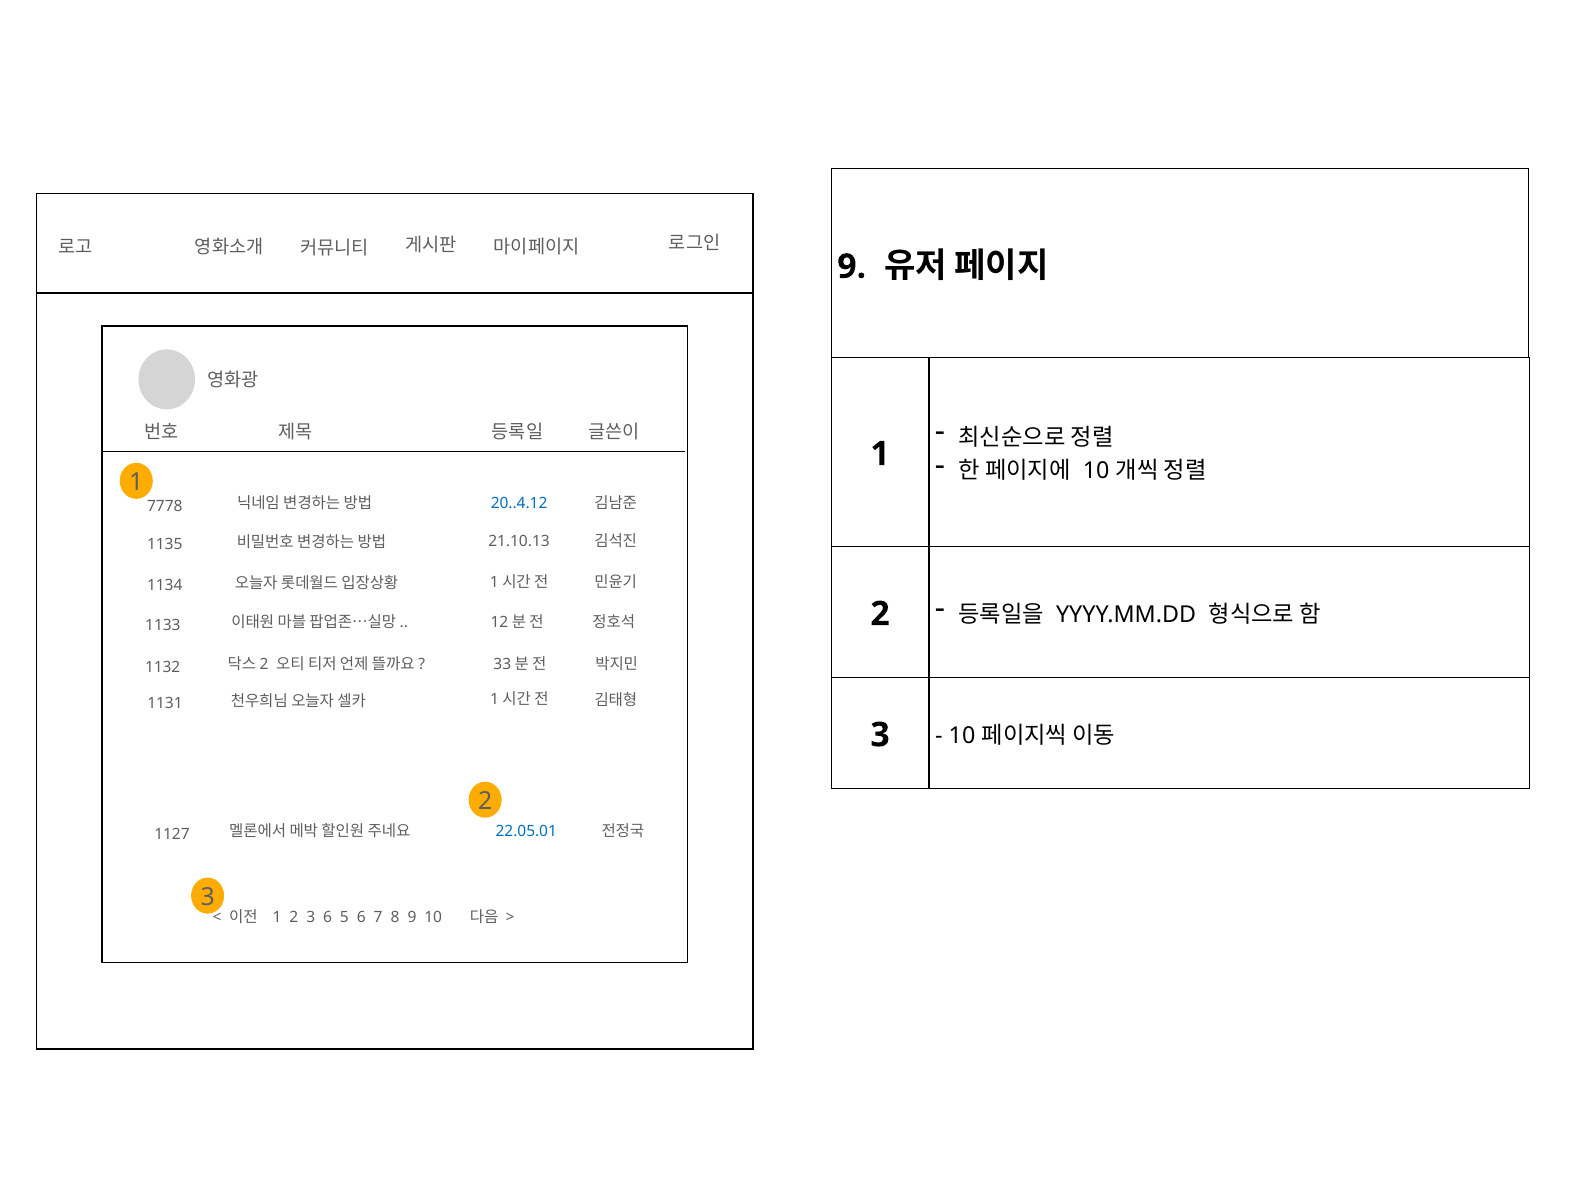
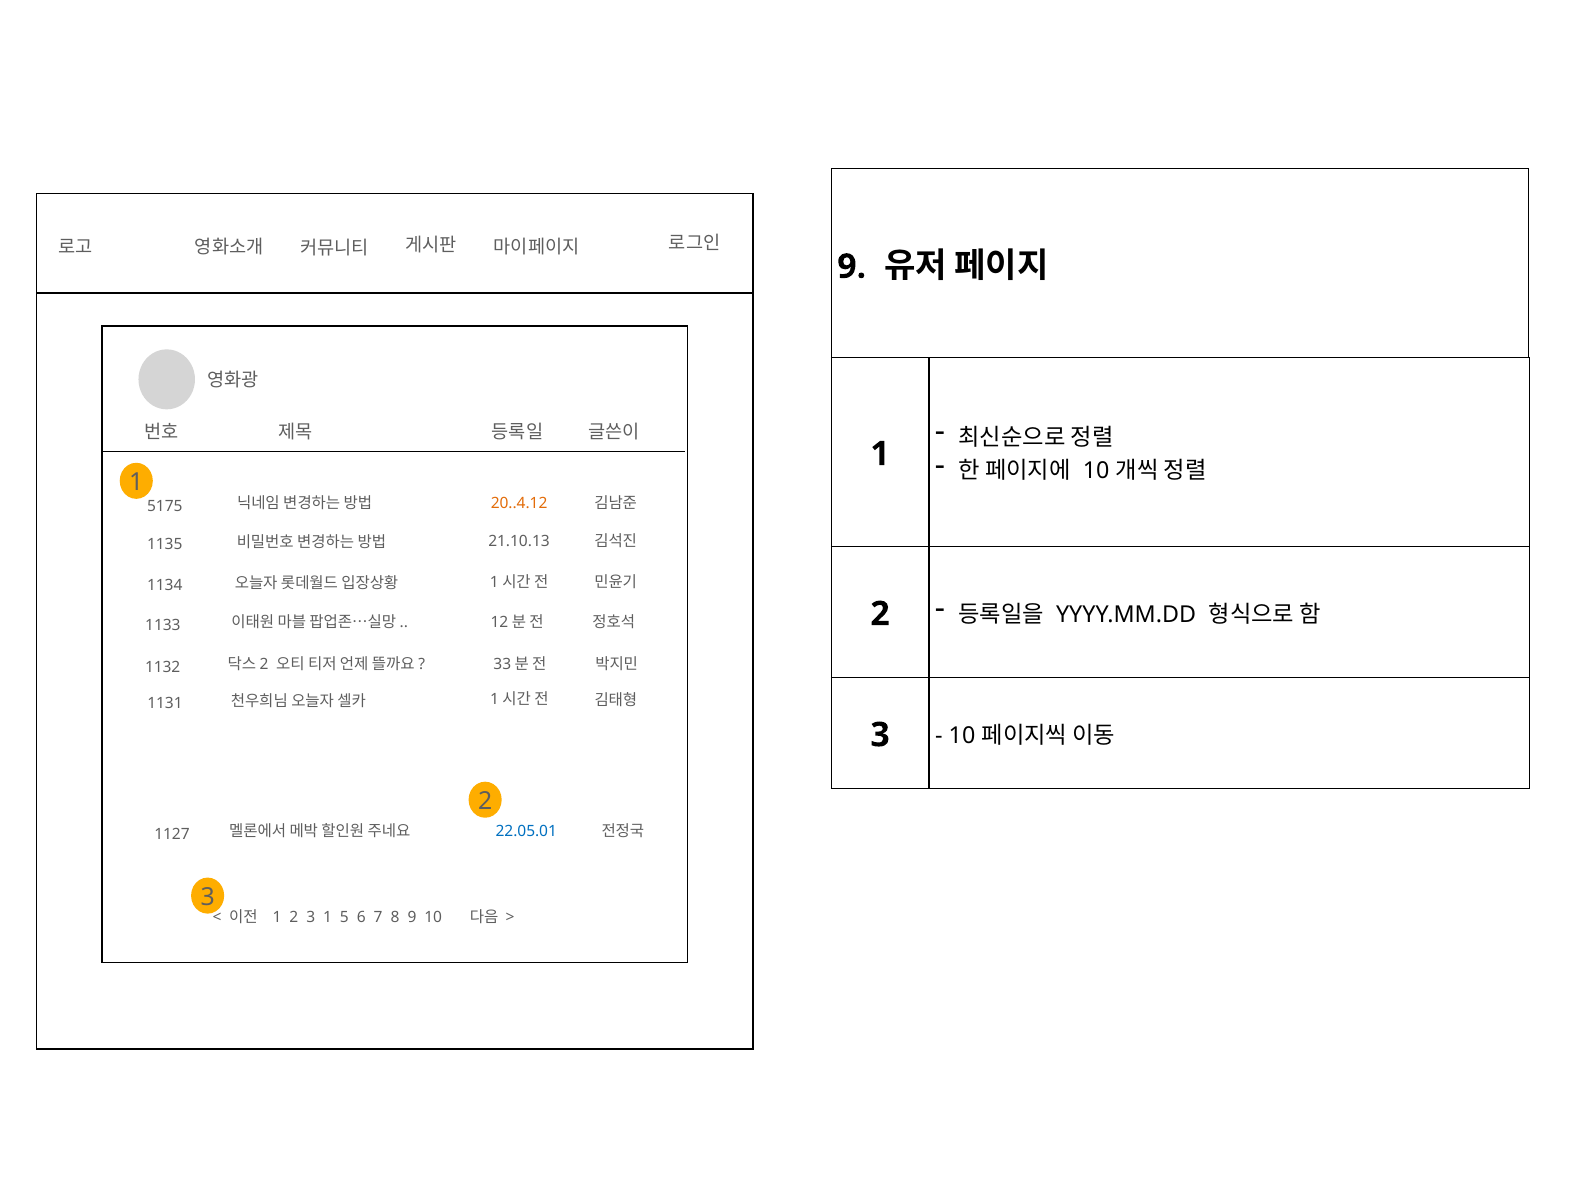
7778: 7778 -> 5175
20..4.12 colour: blue -> orange
3 6: 6 -> 1
